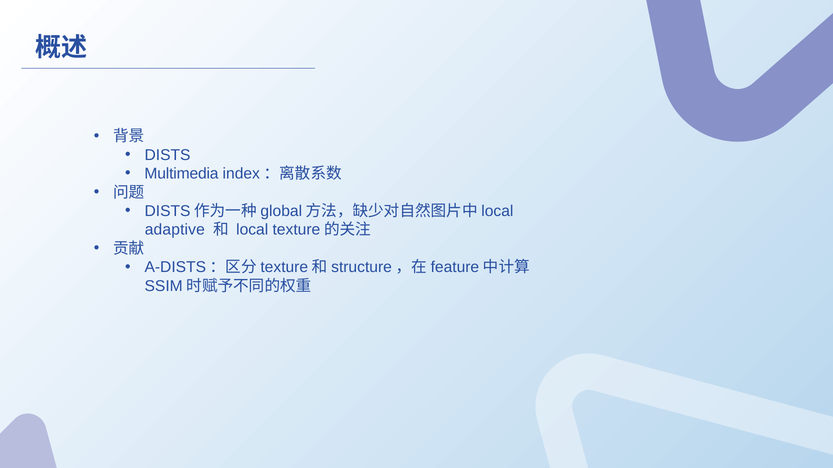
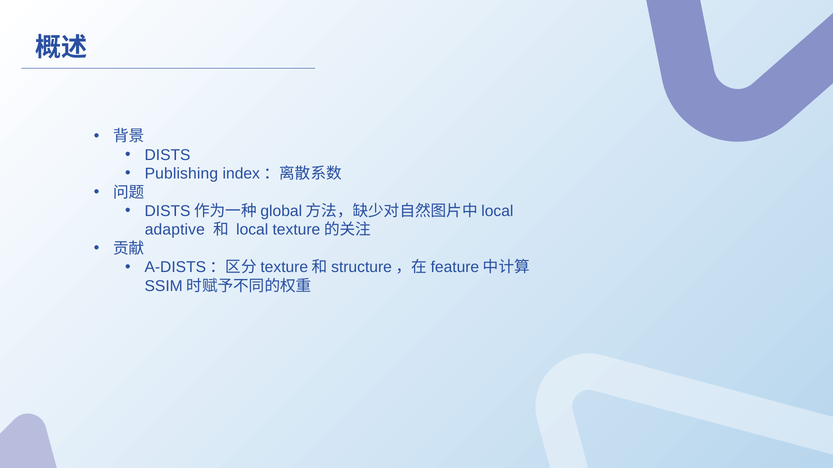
Multimedia: Multimedia -> Publishing
